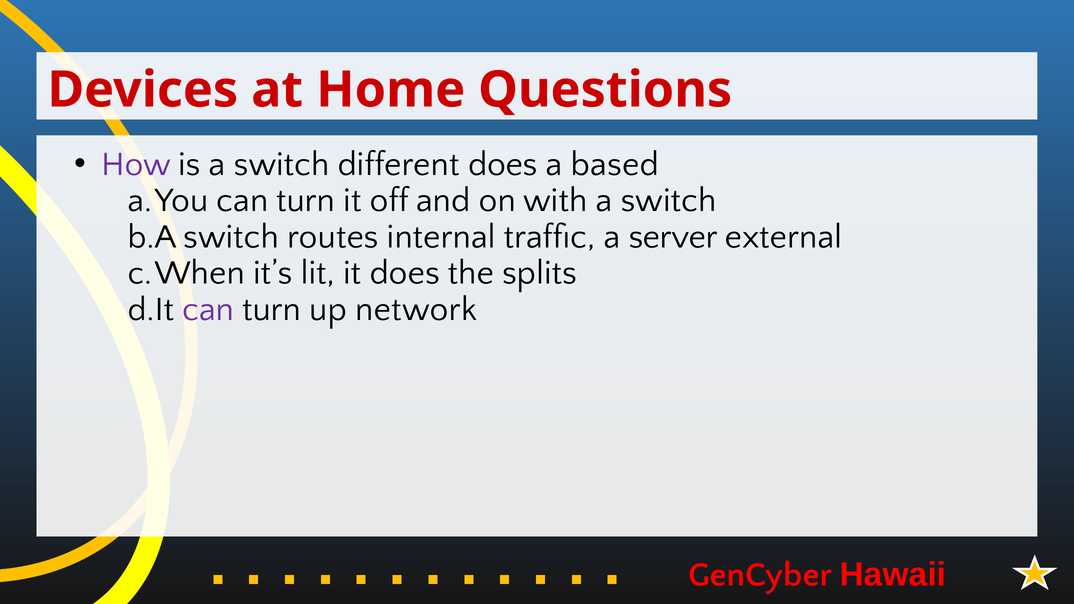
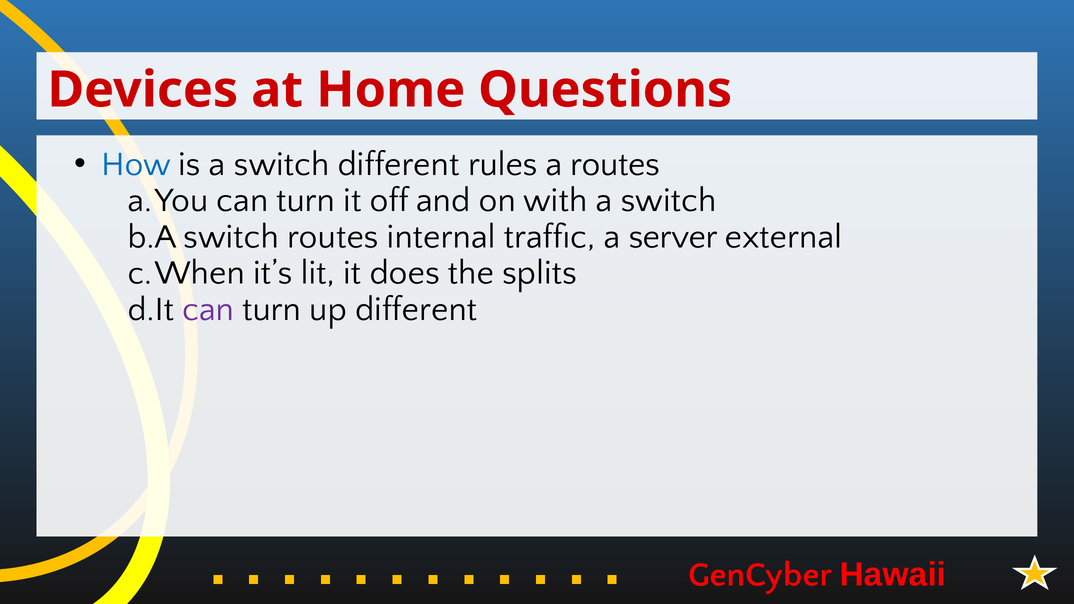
How colour: purple -> blue
different does: does -> rules
a based: based -> routes
up network: network -> different
